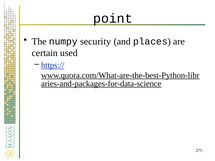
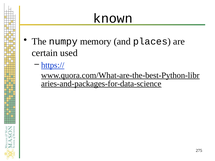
point: point -> known
security: security -> memory
